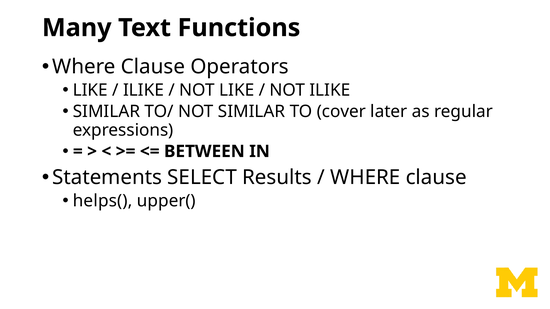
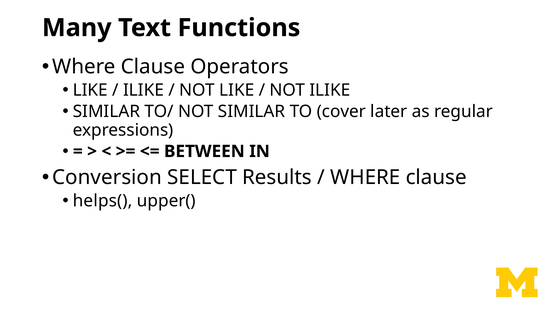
Statements: Statements -> Conversion
